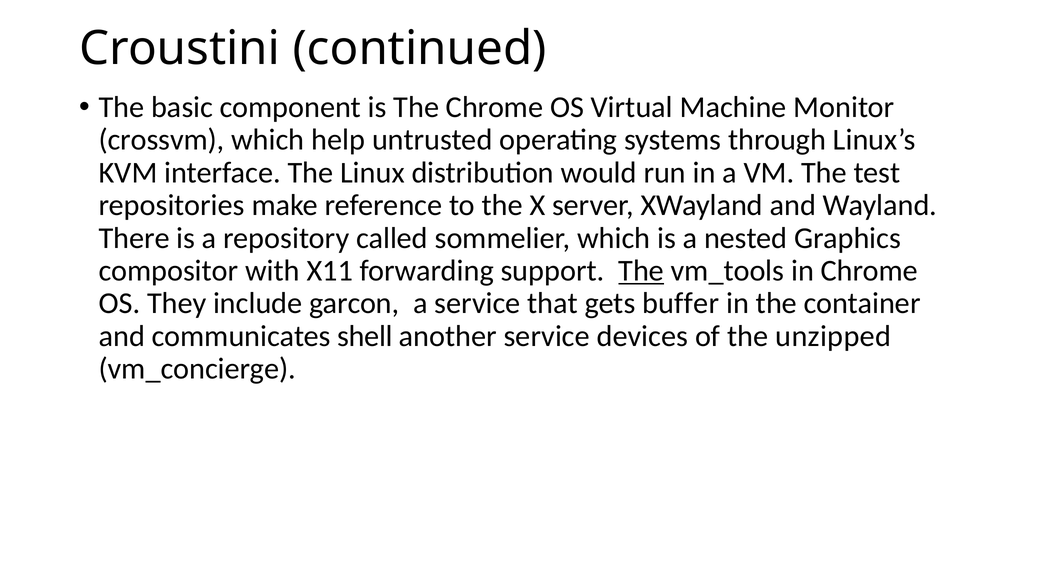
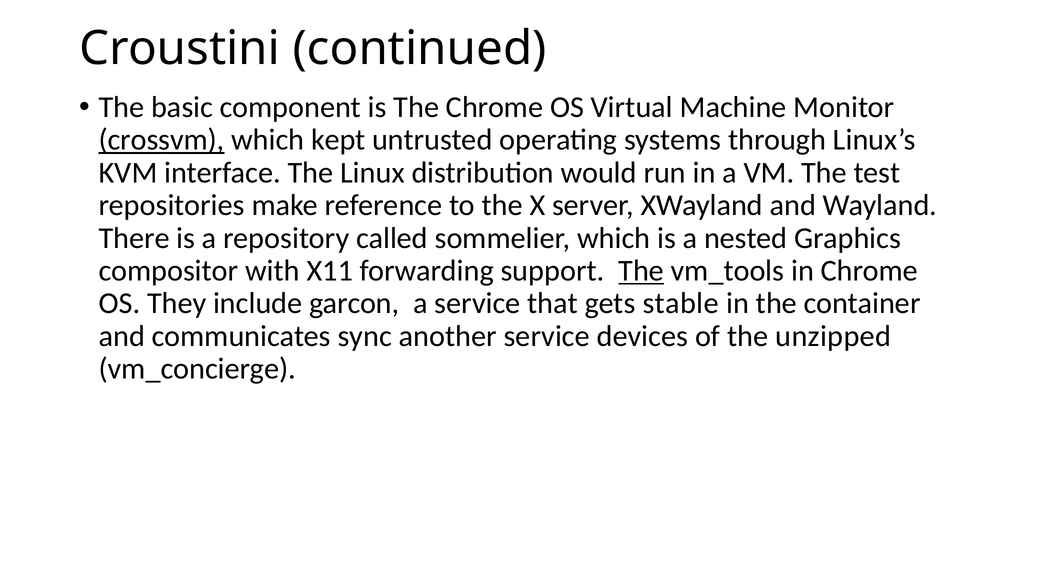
crossvm underline: none -> present
help: help -> kept
buffer: buffer -> stable
shell: shell -> sync
